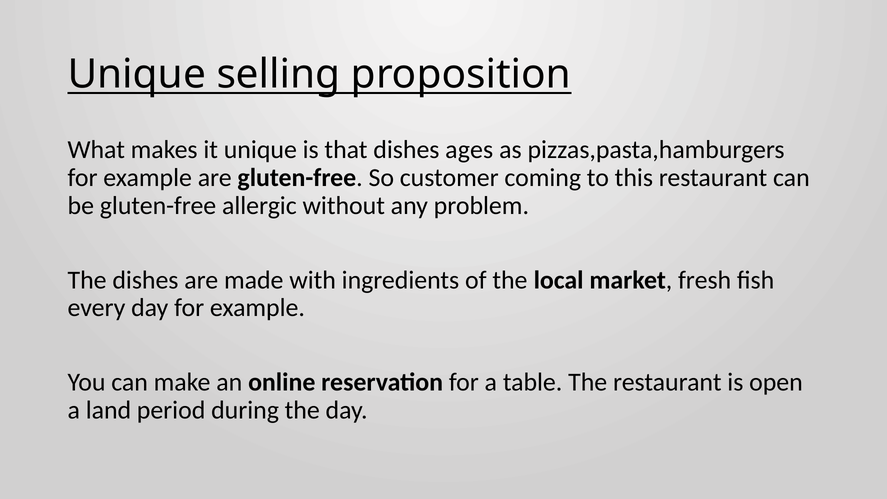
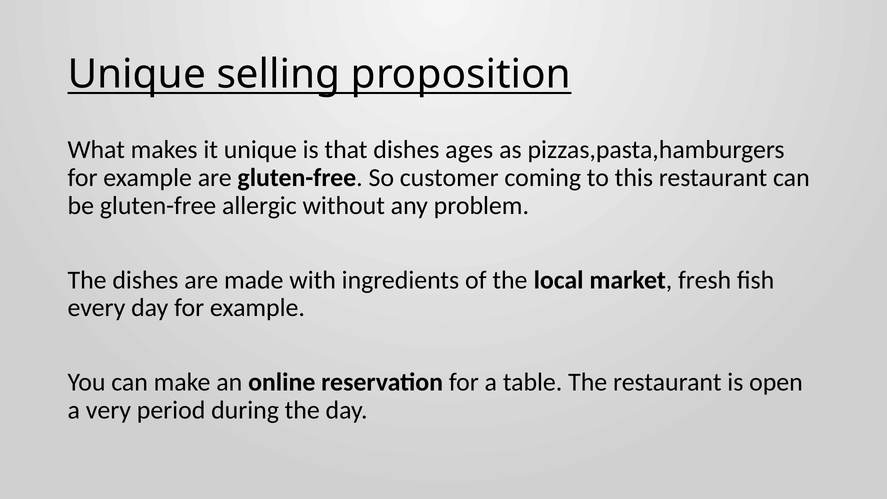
land: land -> very
